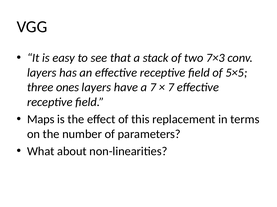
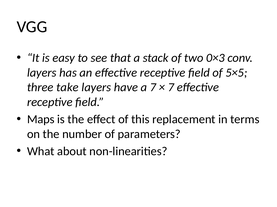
7×3: 7×3 -> 0×3
ones: ones -> take
